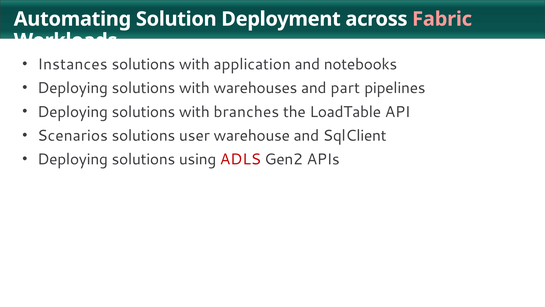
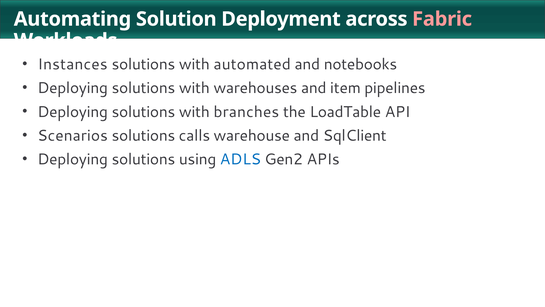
application: application -> automated
part: part -> item
user: user -> calls
ADLS colour: red -> blue
